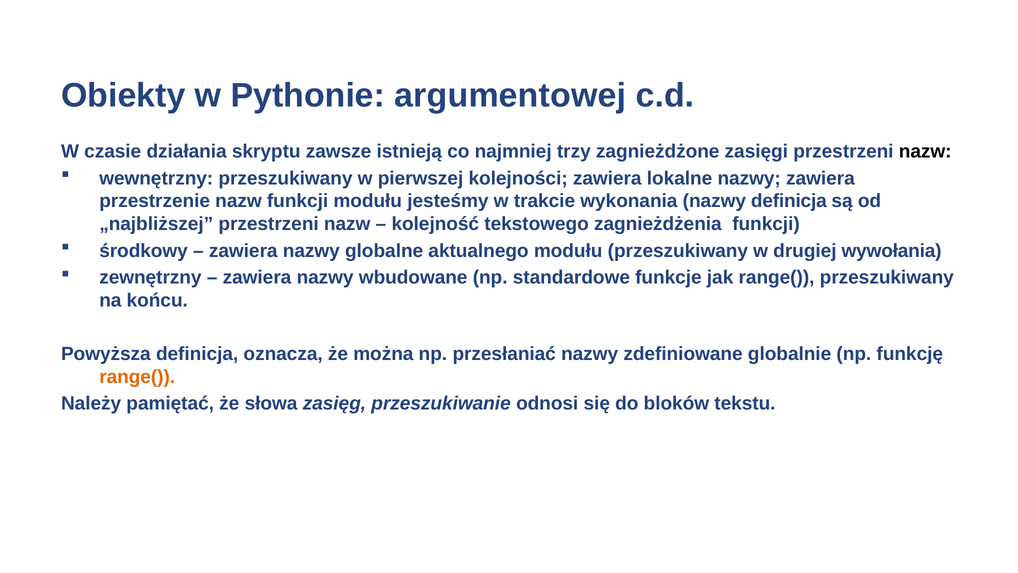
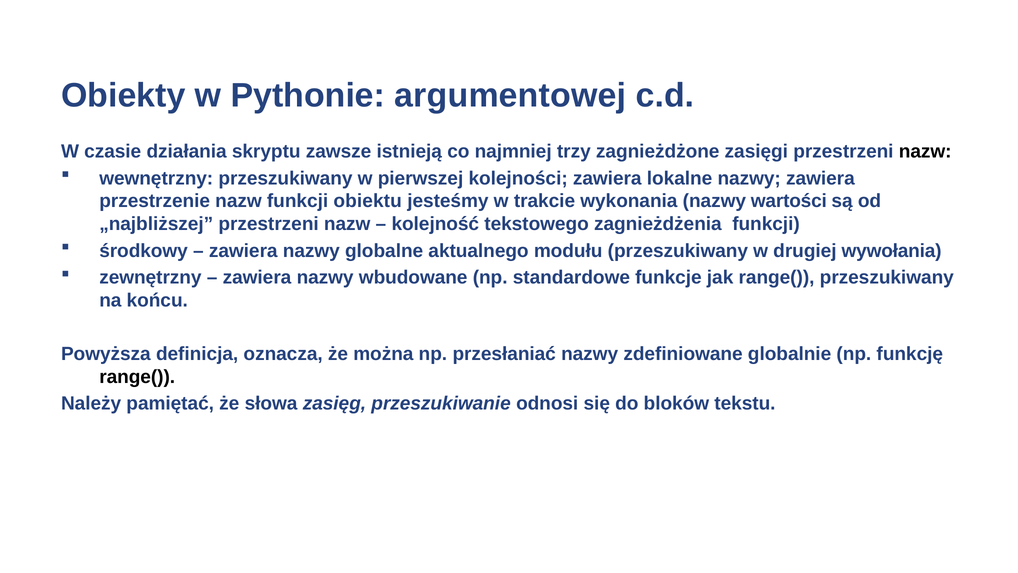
funkcji modułu: modułu -> obiektu
nazwy definicja: definicja -> wartości
range( at (137, 376) colour: orange -> black
